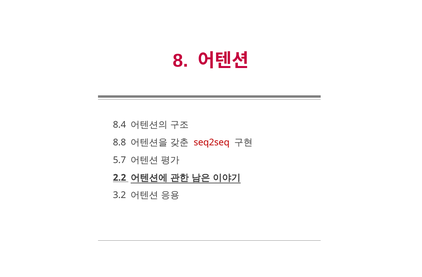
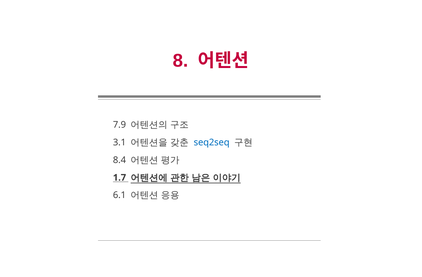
8.4: 8.4 -> 7.9
8.8: 8.8 -> 3.1
seq2seq colour: red -> blue
5.7: 5.7 -> 8.4
2.2: 2.2 -> 1.7
3.2: 3.2 -> 6.1
